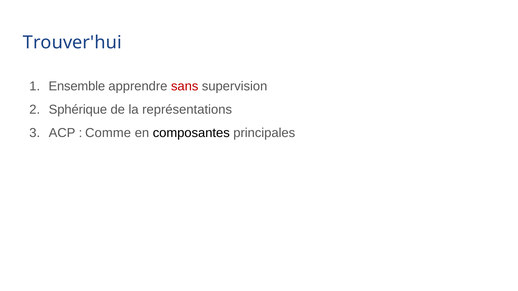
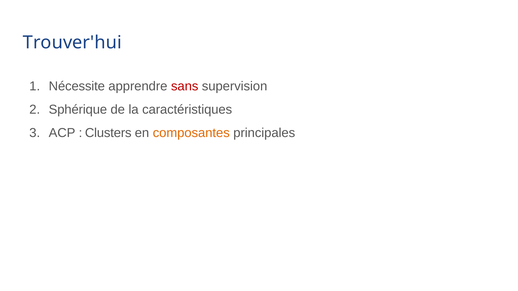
Ensemble: Ensemble -> Nécessite
représentations: représentations -> caractéristiques
Comme: Comme -> Clusters
composantes colour: black -> orange
